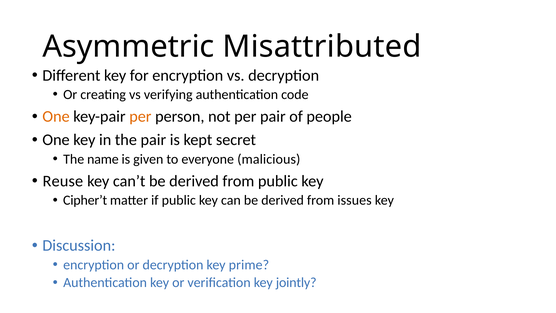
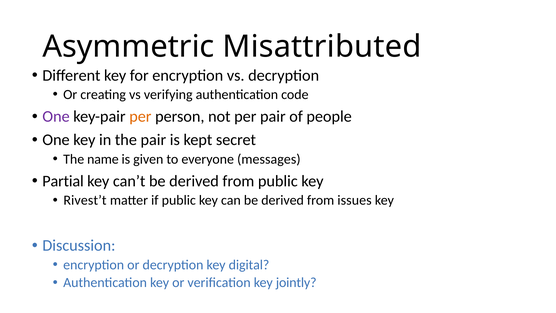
One at (56, 117) colour: orange -> purple
malicious: malicious -> messages
Reuse: Reuse -> Partial
Cipher’t: Cipher’t -> Rivest’t
prime: prime -> digital
